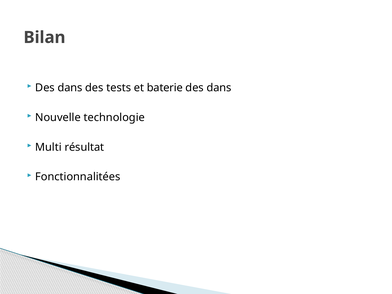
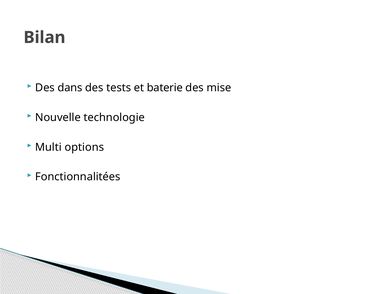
dans at (219, 88): dans -> mise
résultat: résultat -> options
